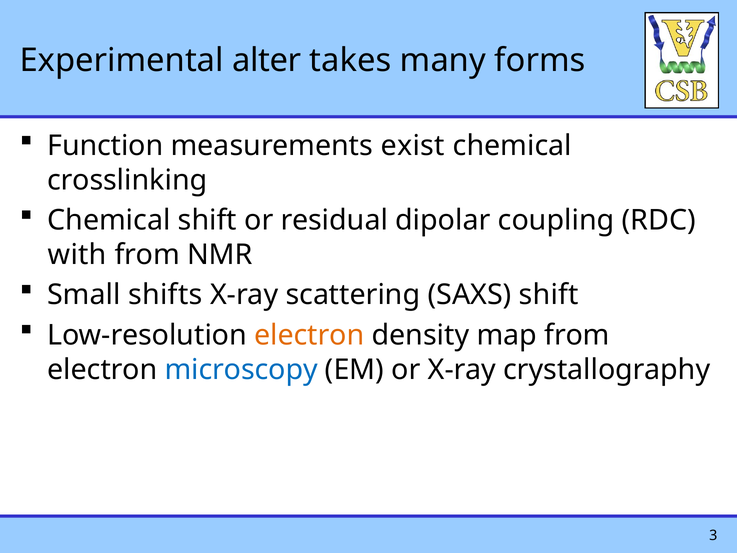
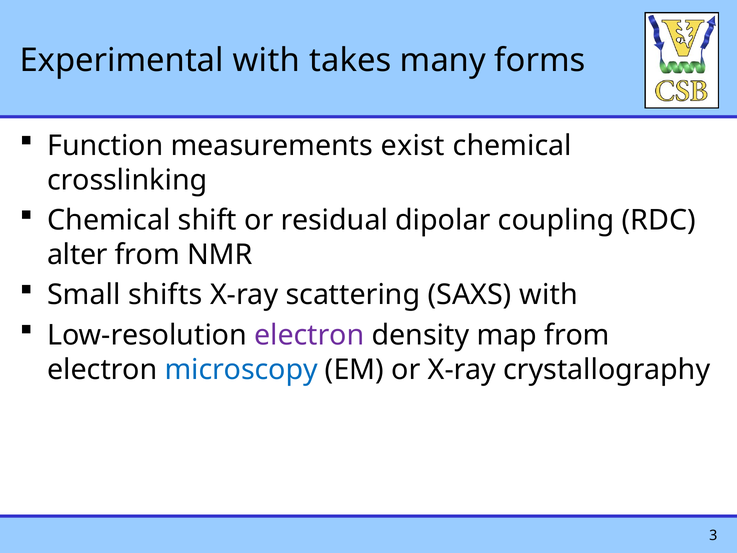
Experimental alter: alter -> with
with: with -> alter
SAXS shift: shift -> with
electron at (309, 335) colour: orange -> purple
